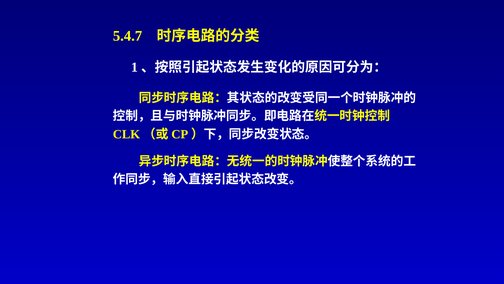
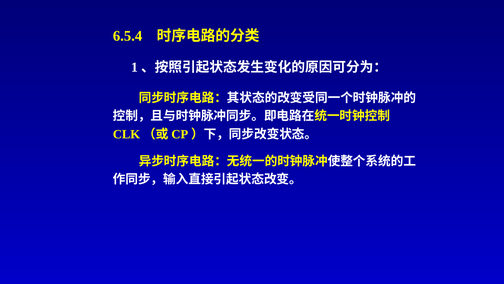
5.4.7: 5.4.7 -> 6.5.4
